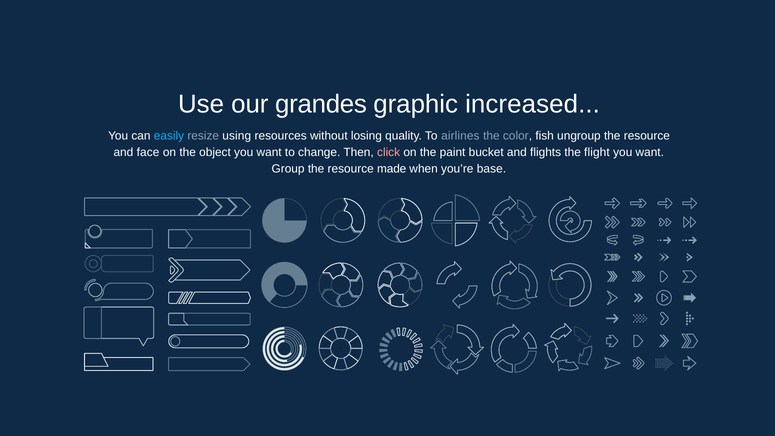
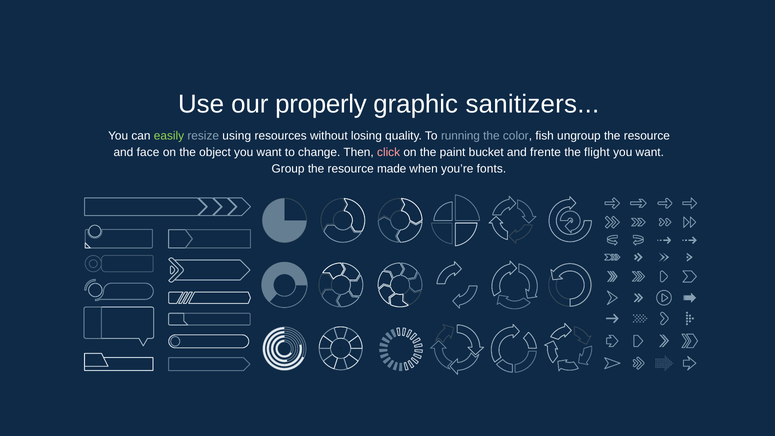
grandes: grandes -> properly
increased: increased -> sanitizers
easily colour: light blue -> light green
airlines: airlines -> running
flights: flights -> frente
base: base -> fonts
